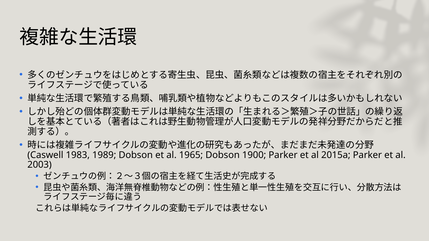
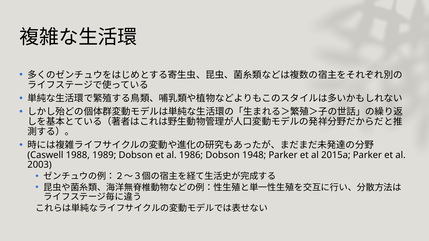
1983: 1983 -> 1988
1965: 1965 -> 1986
1900: 1900 -> 1948
